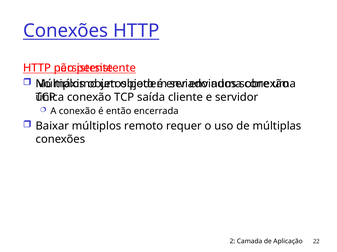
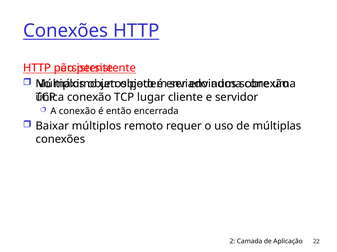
saída: saída -> lugar
